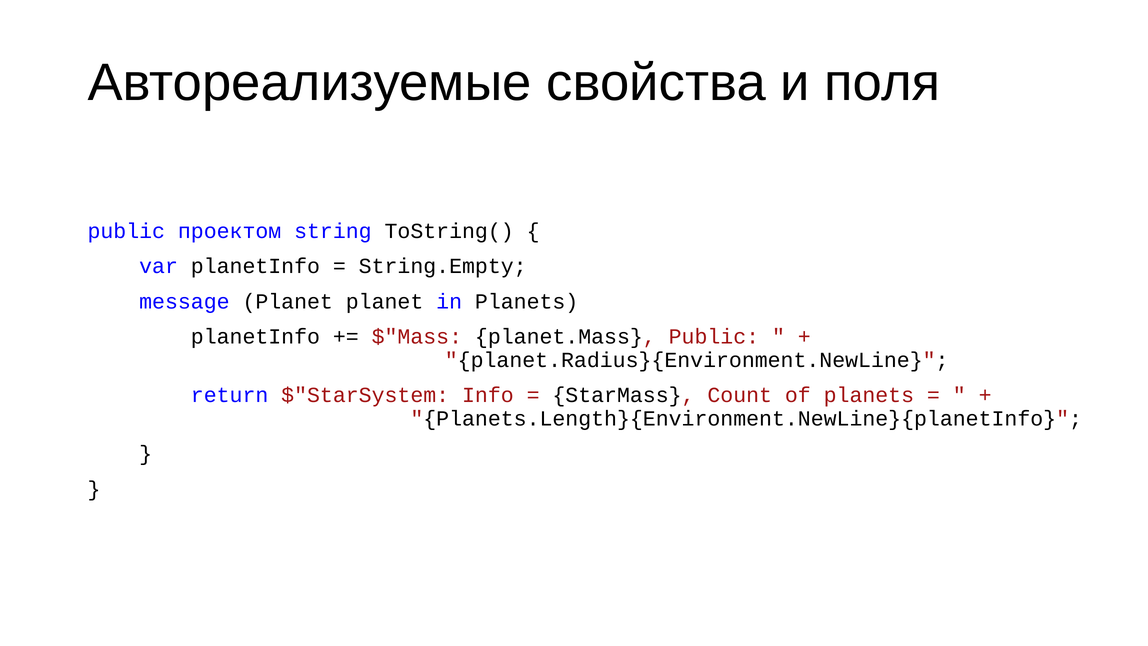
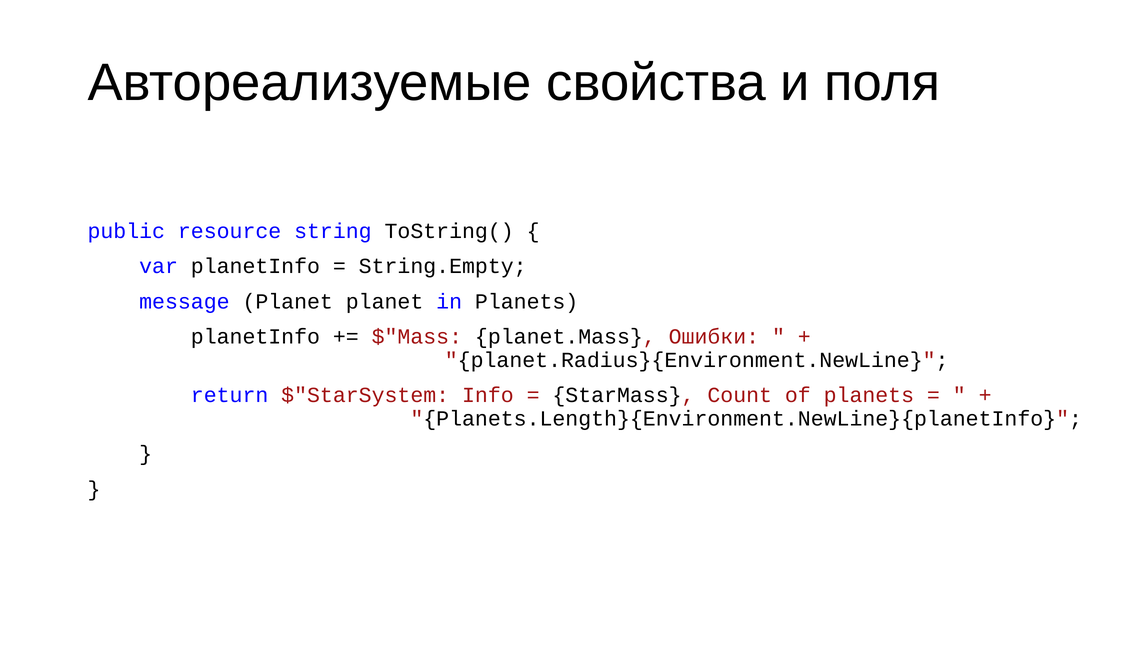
проектом: проектом -> resource
planet.Mass Public: Public -> Ошибки
